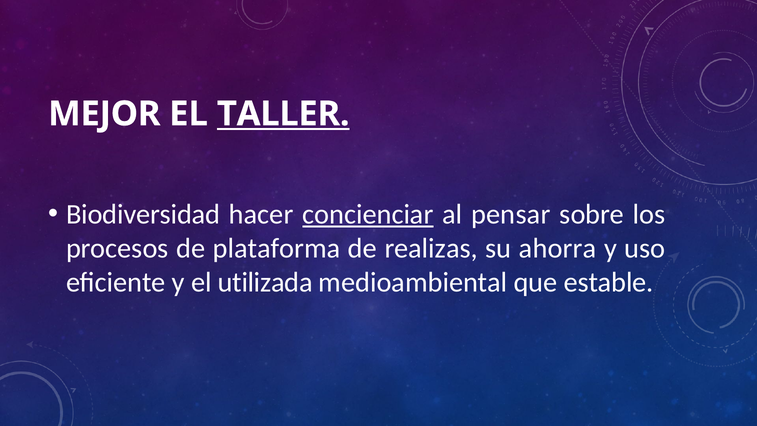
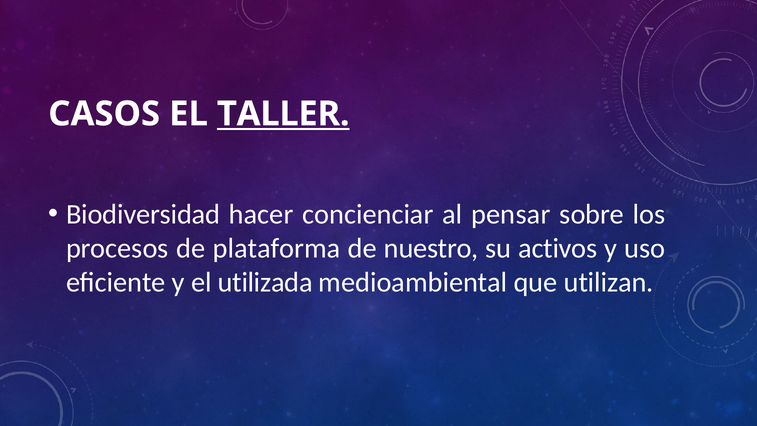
MEJOR: MEJOR -> CASOS
concienciar underline: present -> none
realizas: realizas -> nuestro
ahorra: ahorra -> activos
estable: estable -> utilizan
